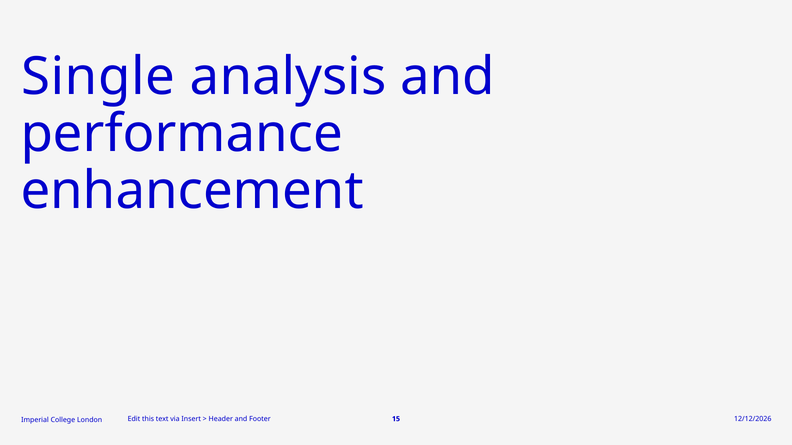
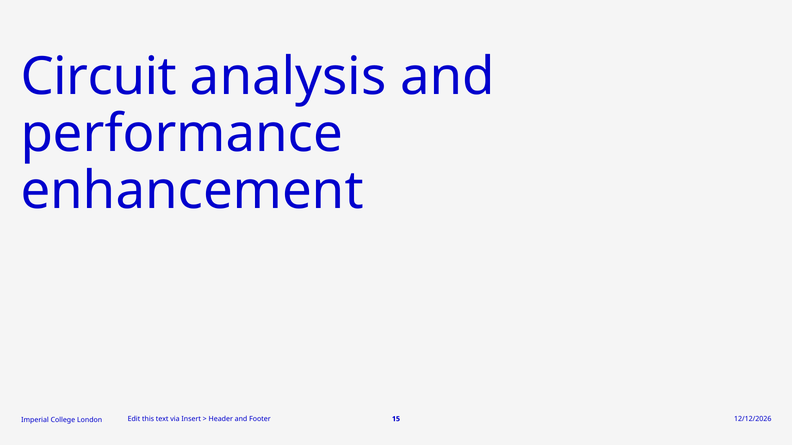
Single: Single -> Circuit
